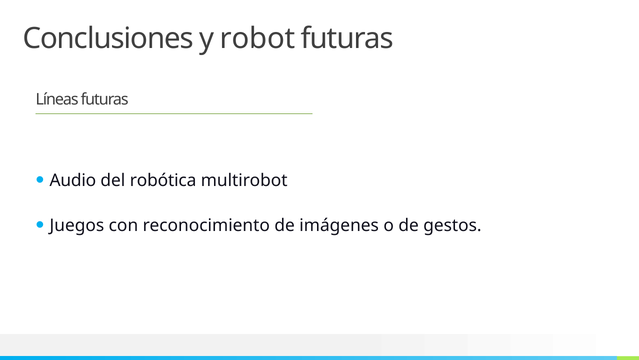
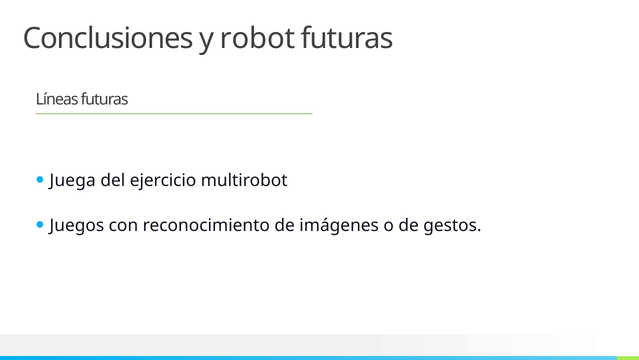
Audio: Audio -> Juega
robótica: robótica -> ejercicio
